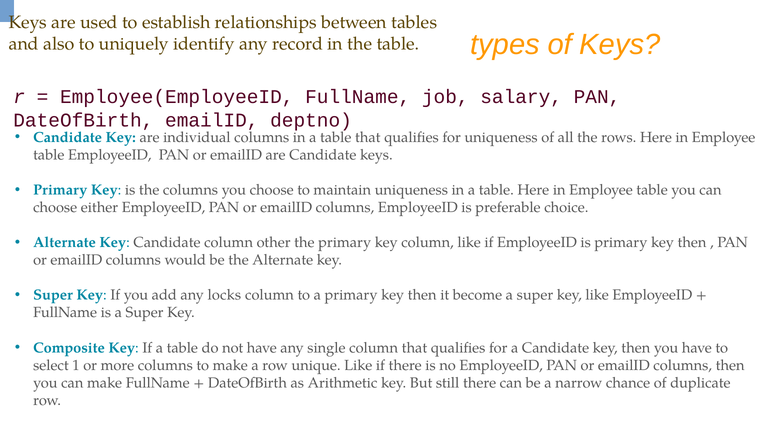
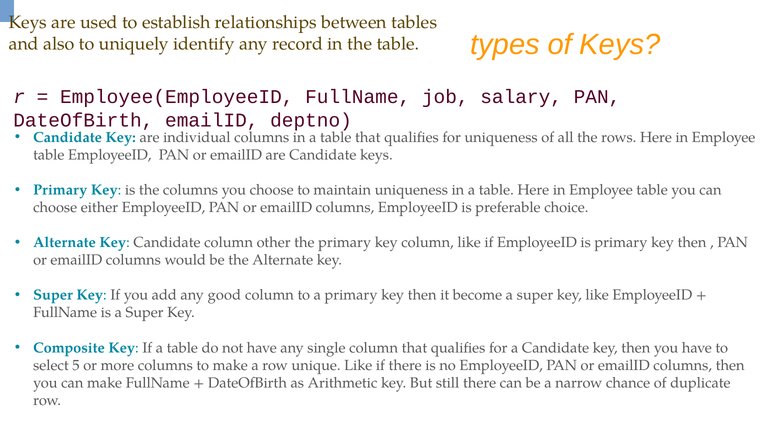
locks: locks -> good
1: 1 -> 5
